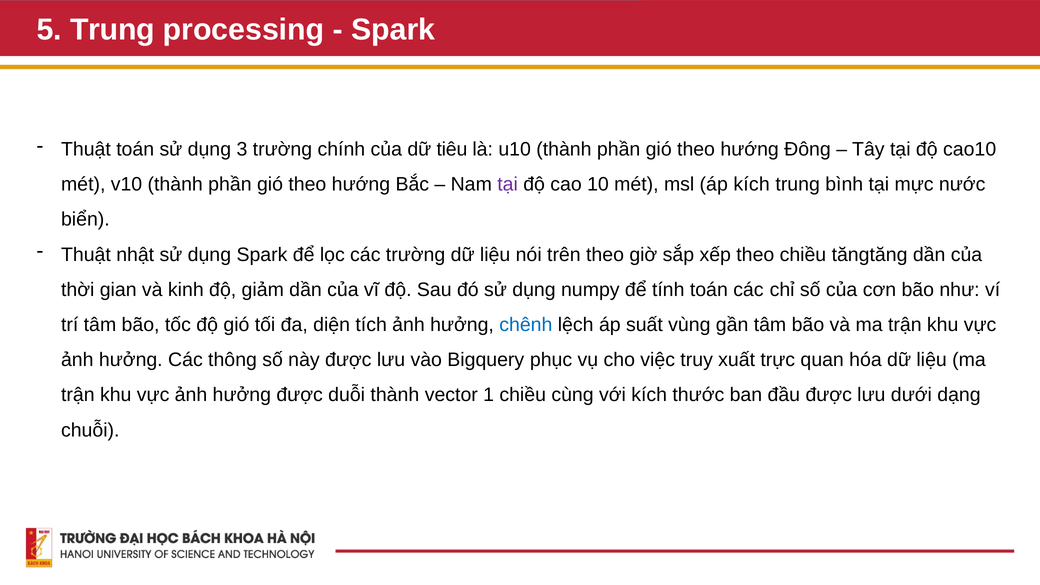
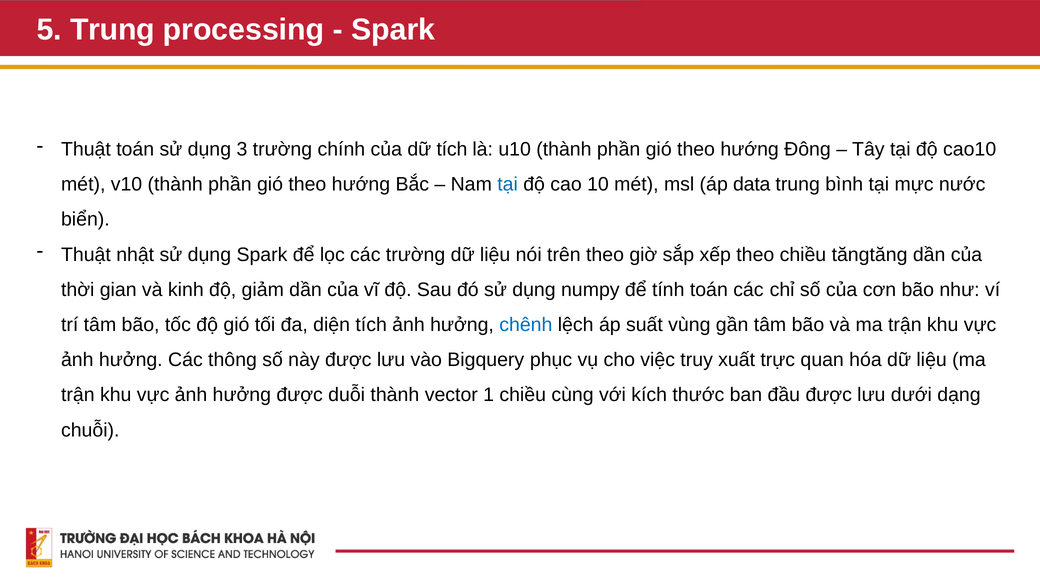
dữ tiêu: tiêu -> tích
tại at (508, 184) colour: purple -> blue
áp kích: kích -> data
